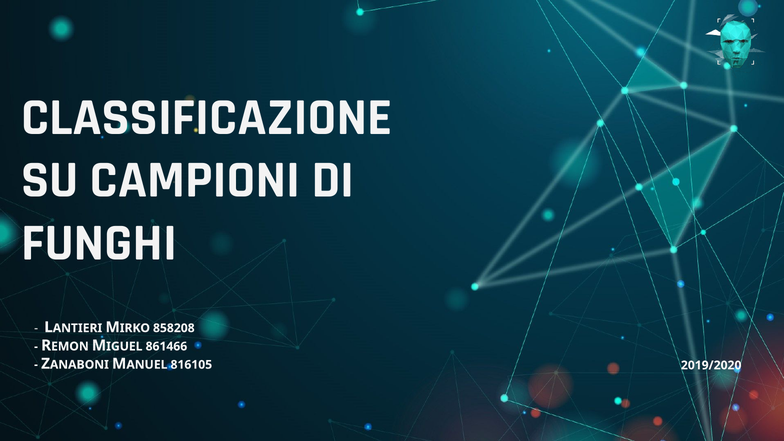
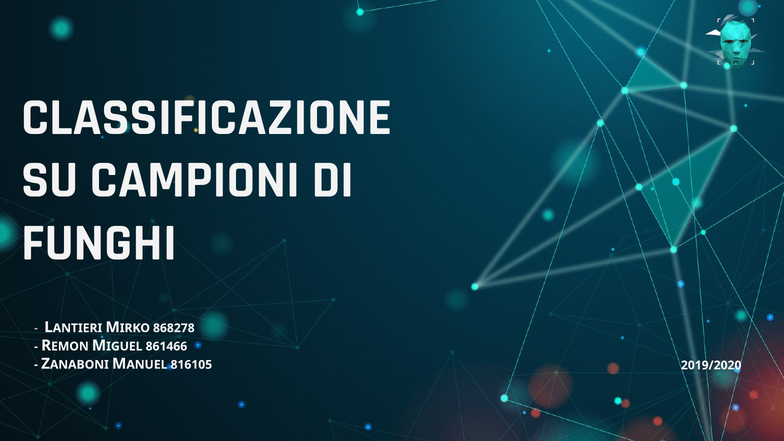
858208: 858208 -> 868278
